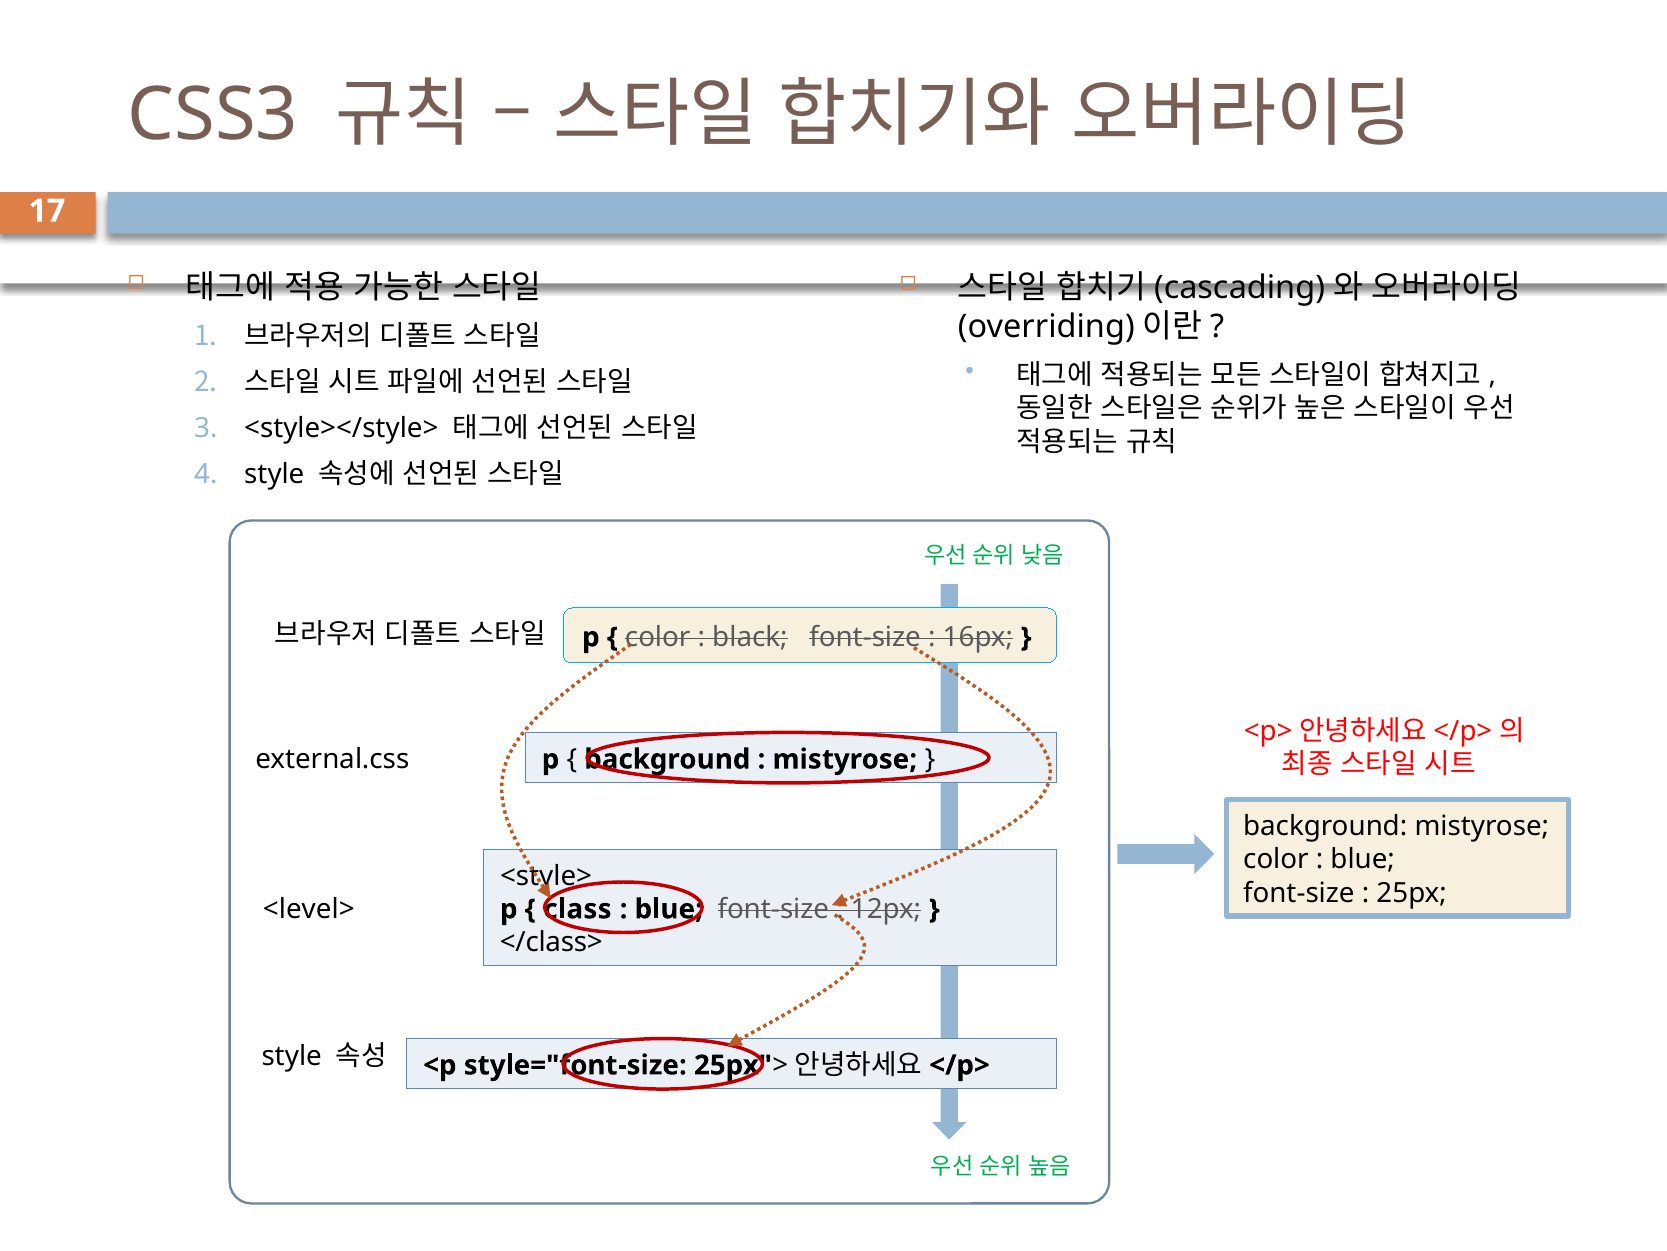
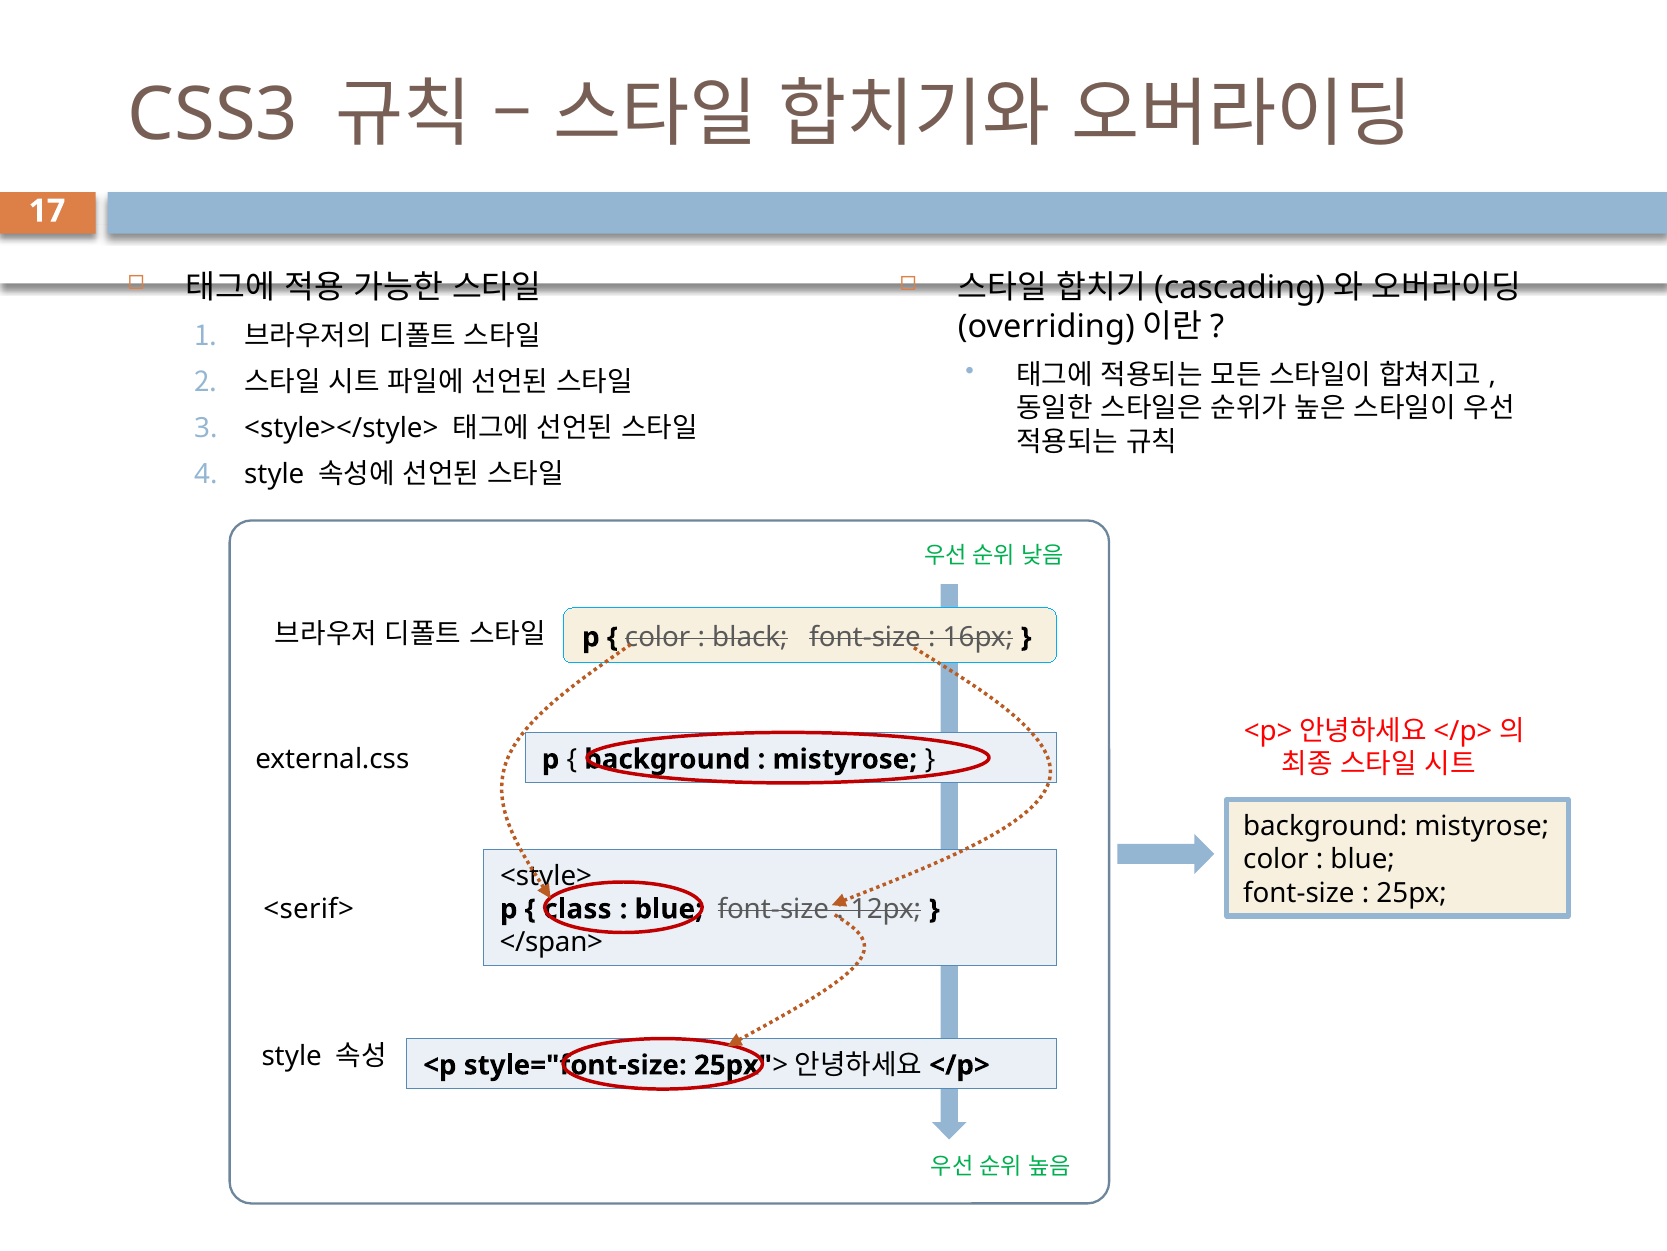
<level>: <level> -> <serif>
</class>: </class> -> </span>
